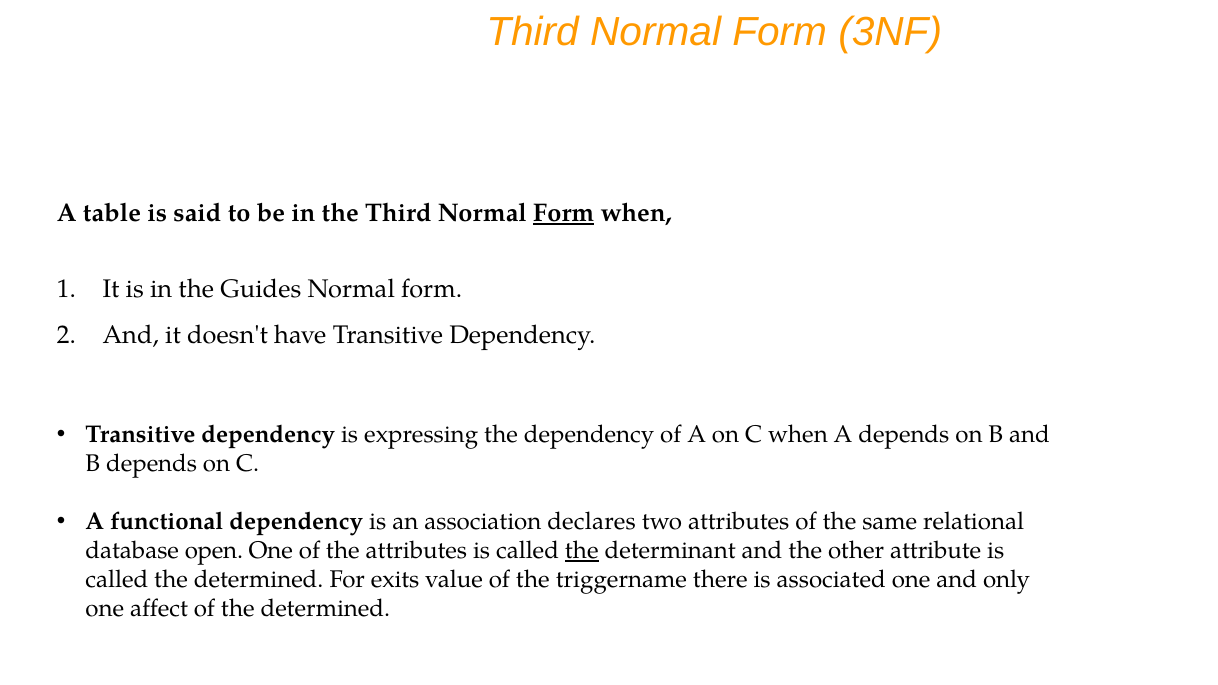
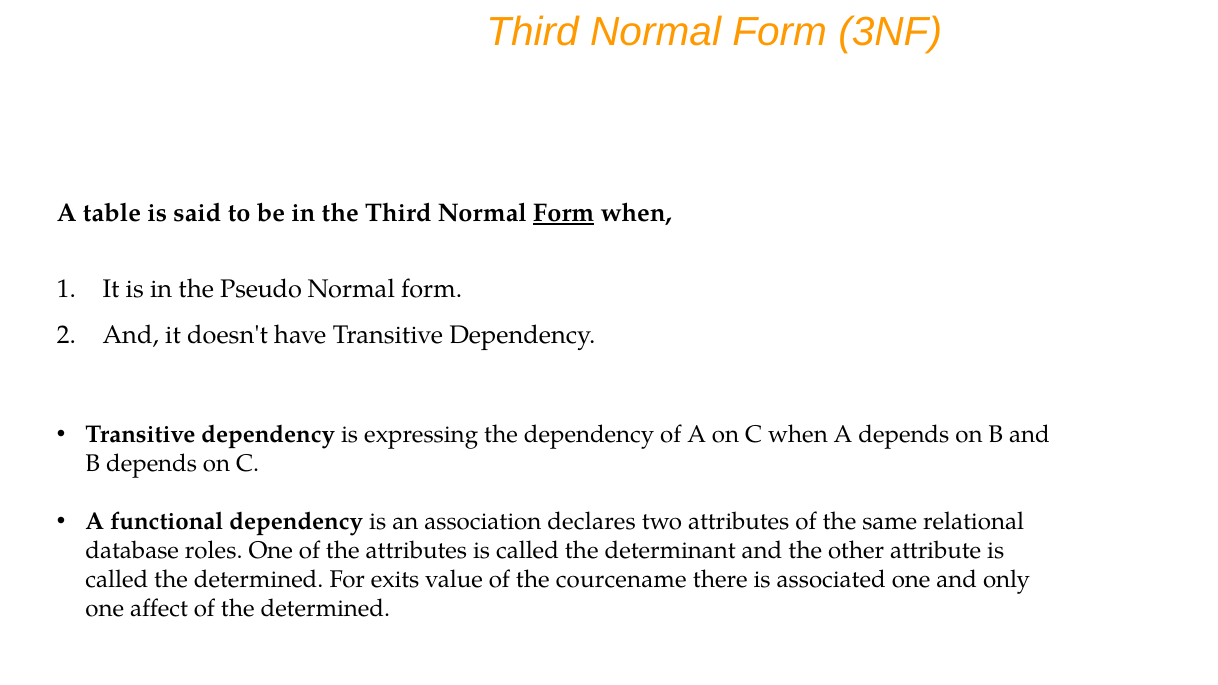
Guides: Guides -> Pseudo
open: open -> roles
the at (582, 551) underline: present -> none
triggername: triggername -> courcename
